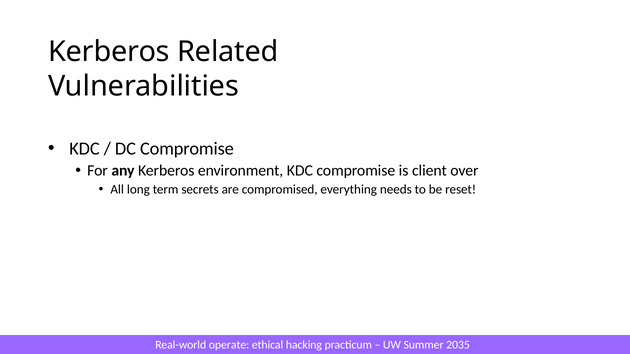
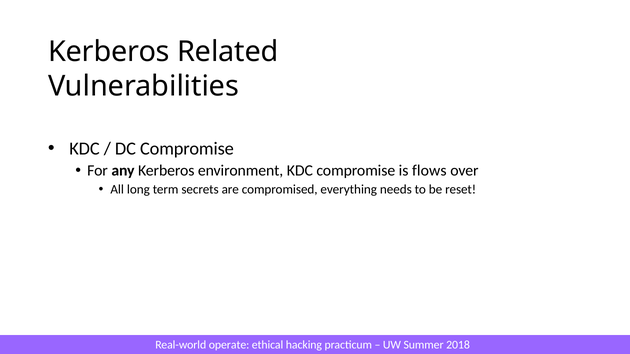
client: client -> flows
2035: 2035 -> 2018
